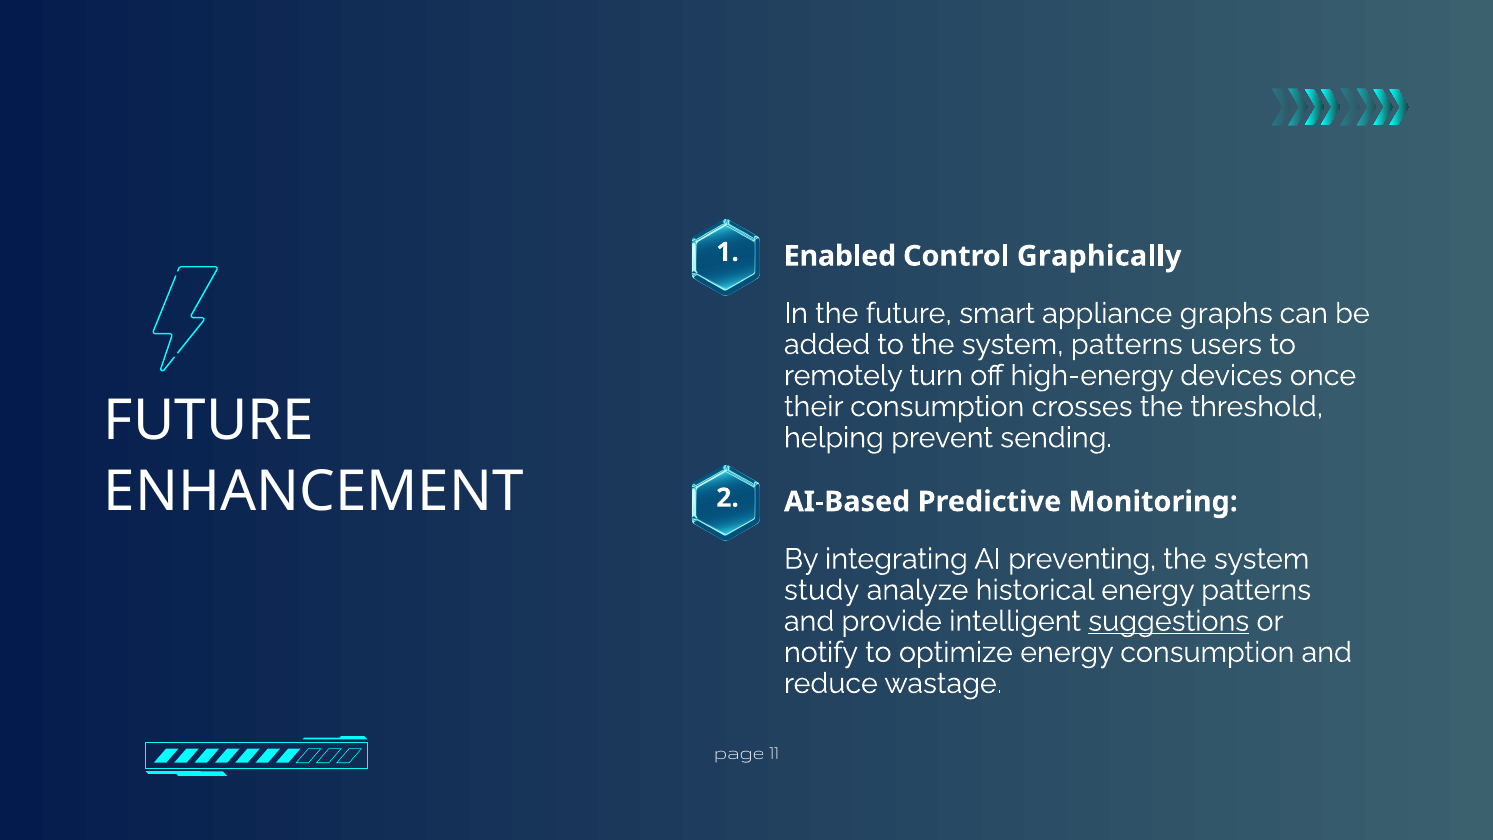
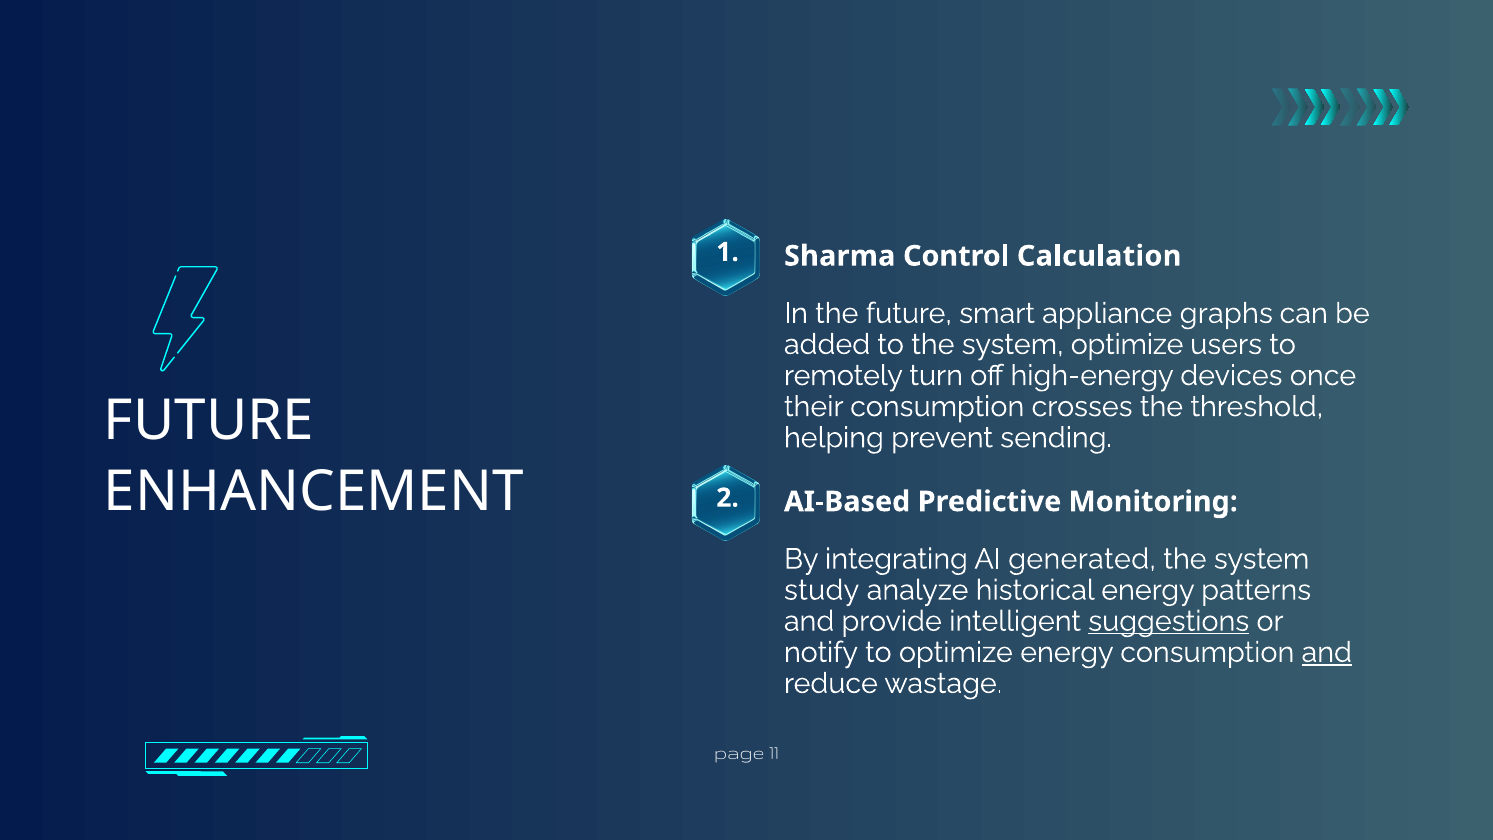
Enabled: Enabled -> Sharma
Graphically: Graphically -> Calculation
system patterns: patterns -> optimize
preventing: preventing -> generated
and at (1327, 652) underline: none -> present
